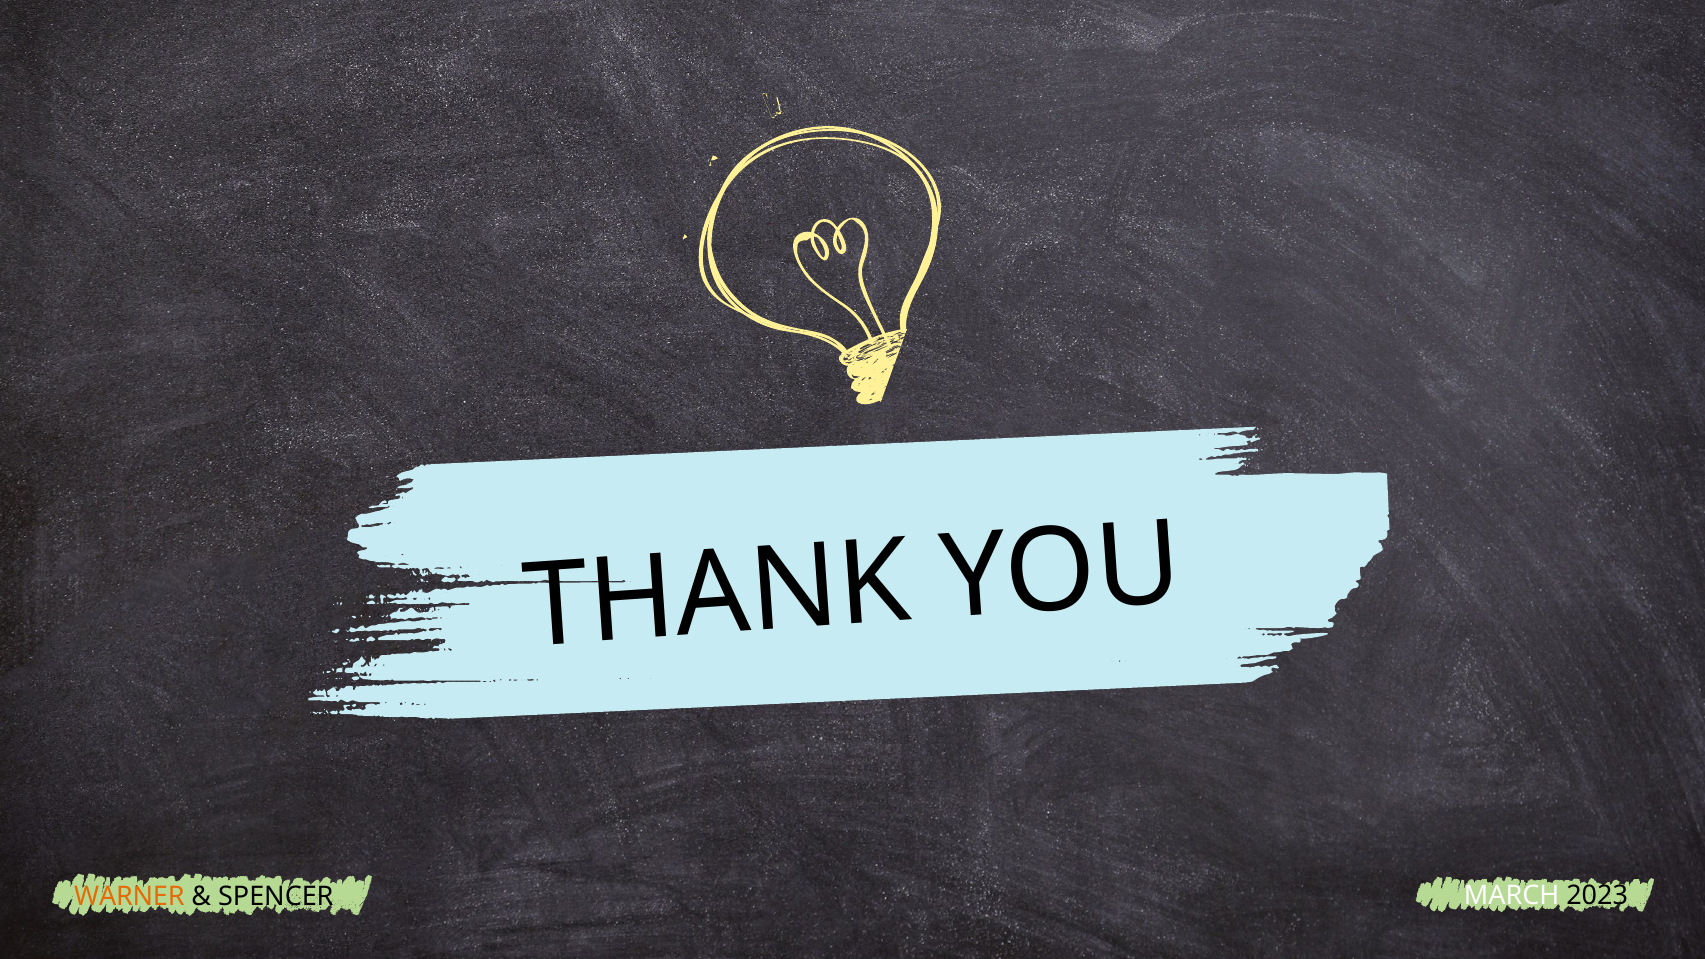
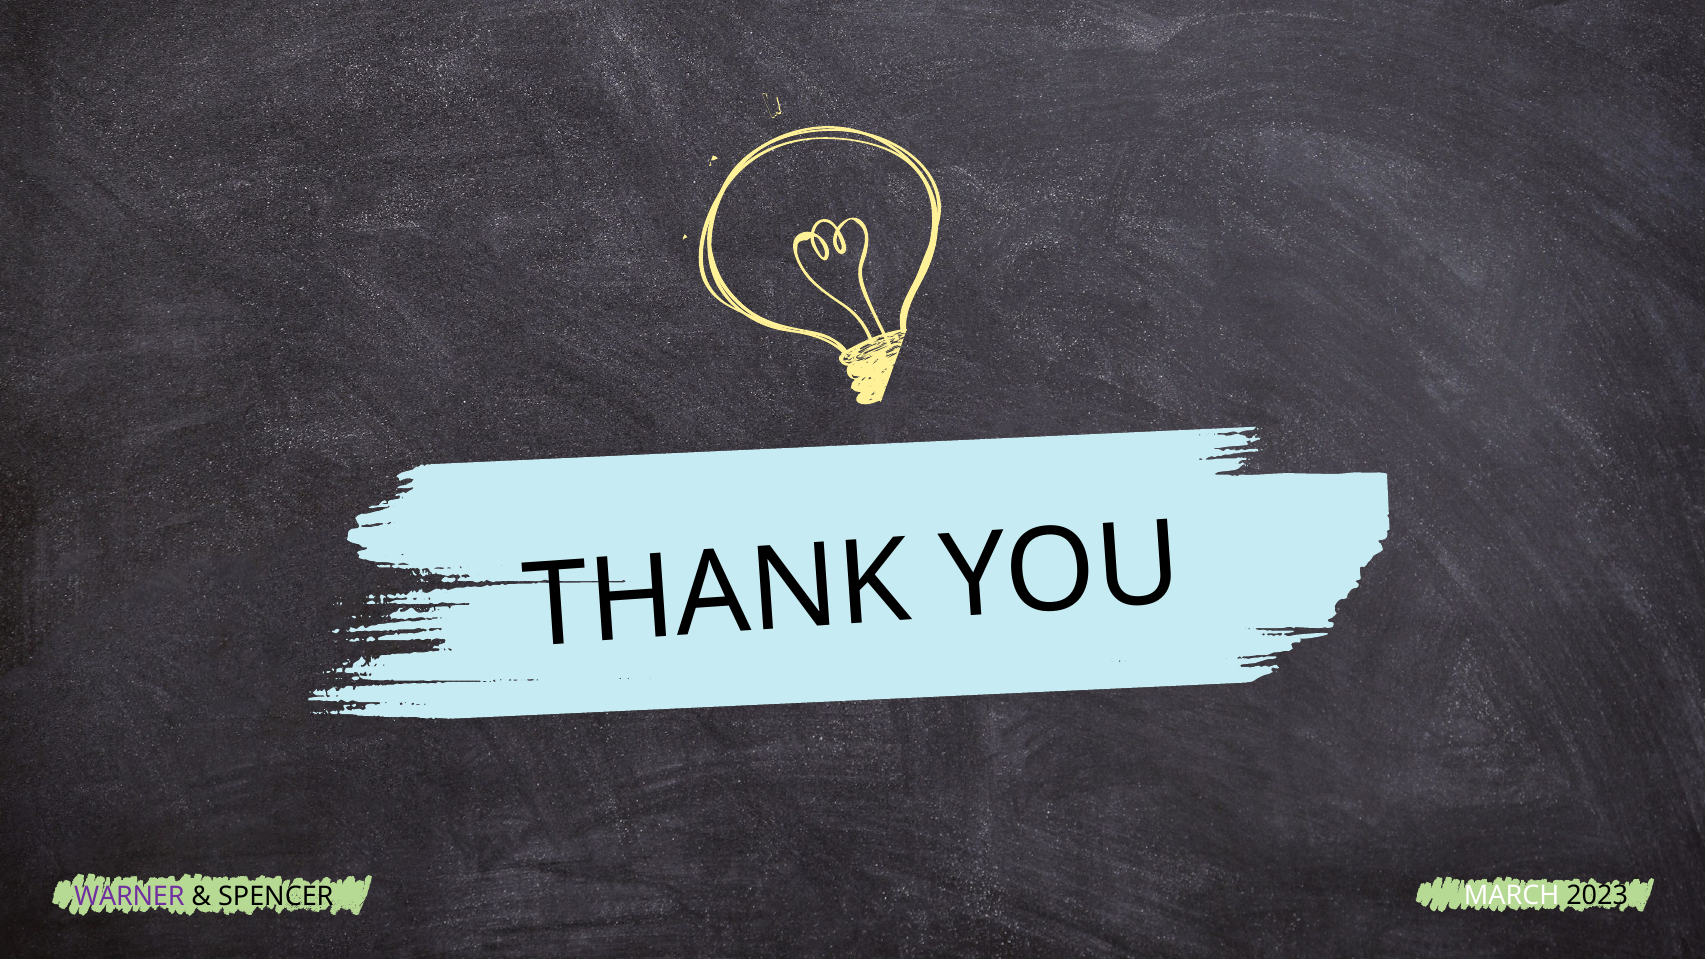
WARNER colour: orange -> purple
